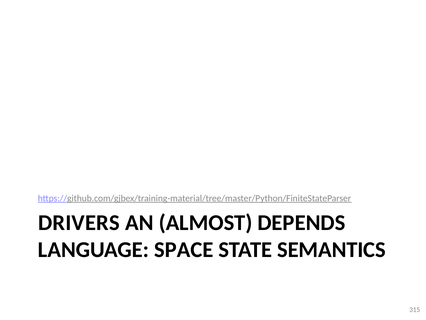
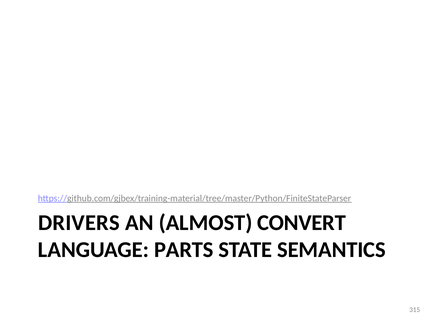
DEPENDS: DEPENDS -> CONVERT
SPACE: SPACE -> PARTS
